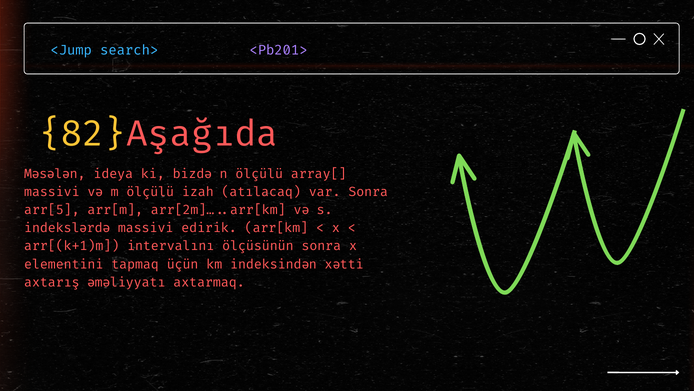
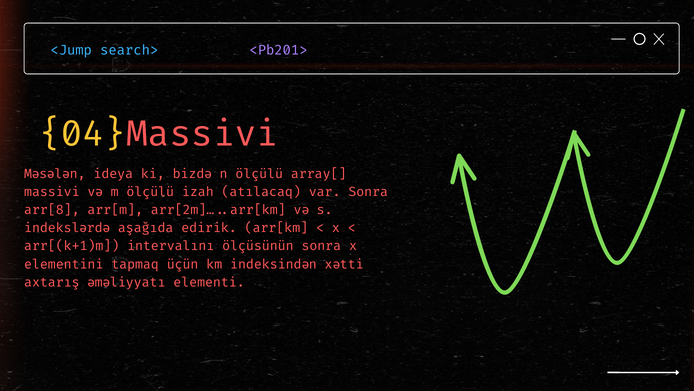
82: 82 -> 04
Aşağıda at (202, 134): Aşağıda -> Massivi
arr[5: arr[5 -> arr[8
massivi at (146, 228): massivi -> aşağıda
axtarmaq: axtarmaq -> elementi
